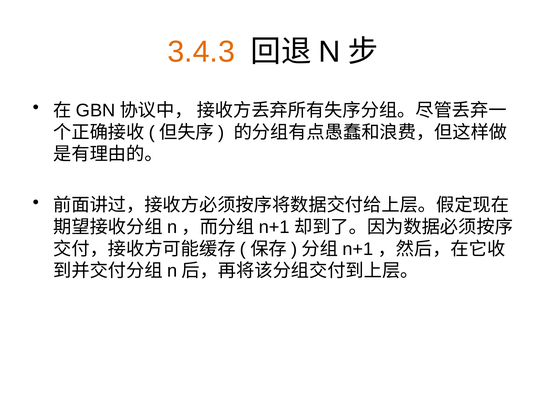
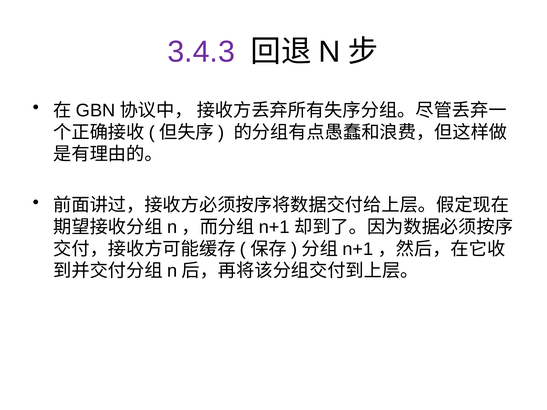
3.4.3 colour: orange -> purple
